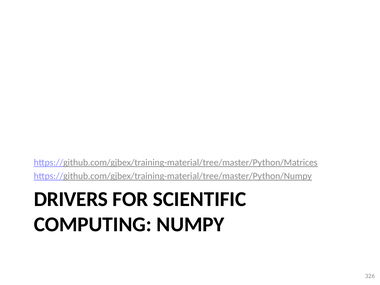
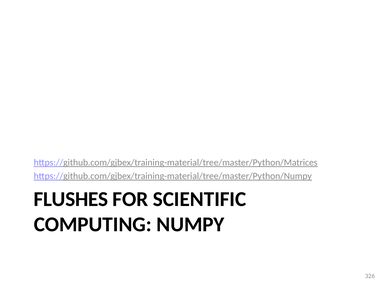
DRIVERS: DRIVERS -> FLUSHES
